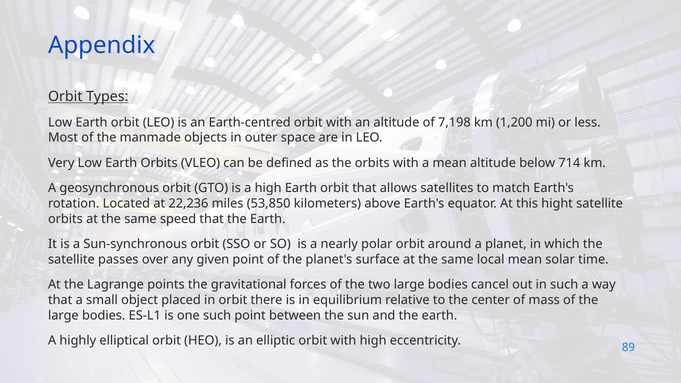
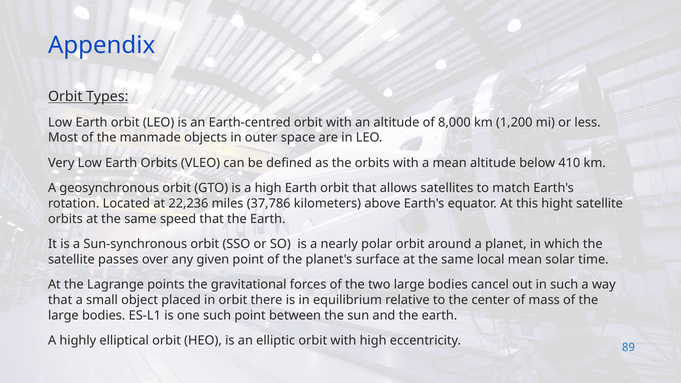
7,198: 7,198 -> 8,000
714: 714 -> 410
53,850: 53,850 -> 37,786
